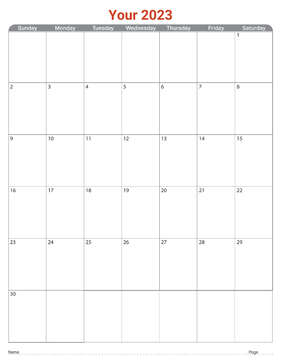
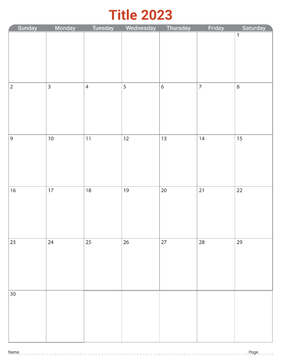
Your: Your -> Title
